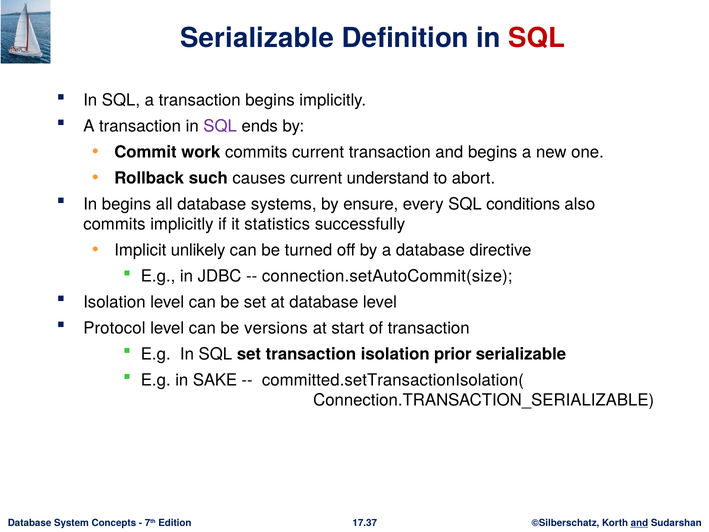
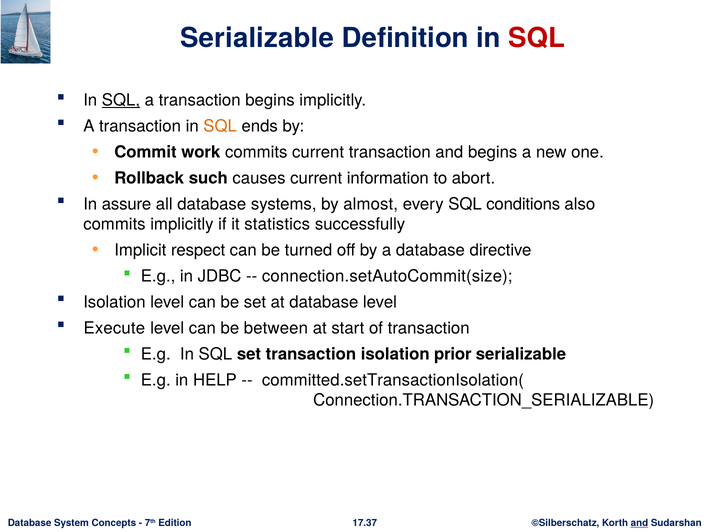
SQL at (121, 100) underline: none -> present
SQL at (220, 126) colour: purple -> orange
understand: understand -> information
In begins: begins -> assure
ensure: ensure -> almost
unlikely: unlikely -> respect
Protocol: Protocol -> Execute
versions: versions -> between
SAKE: SAKE -> HELP
